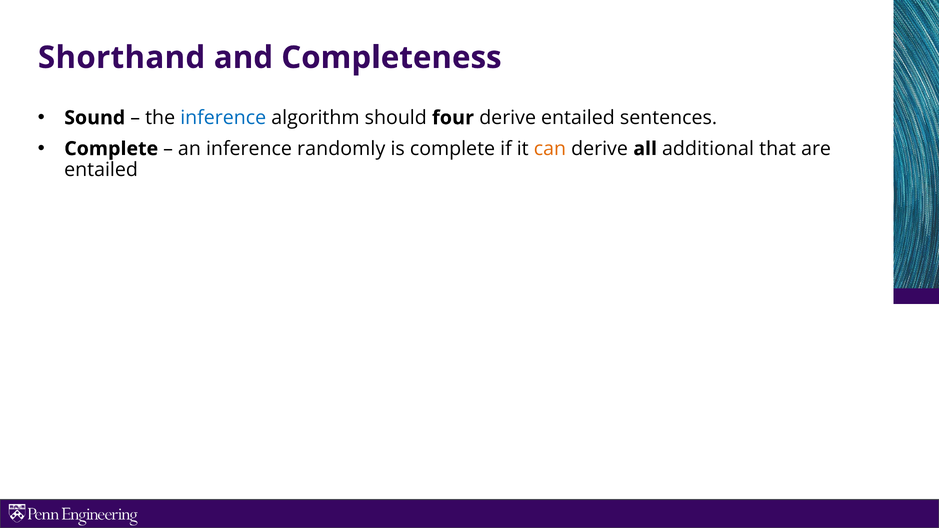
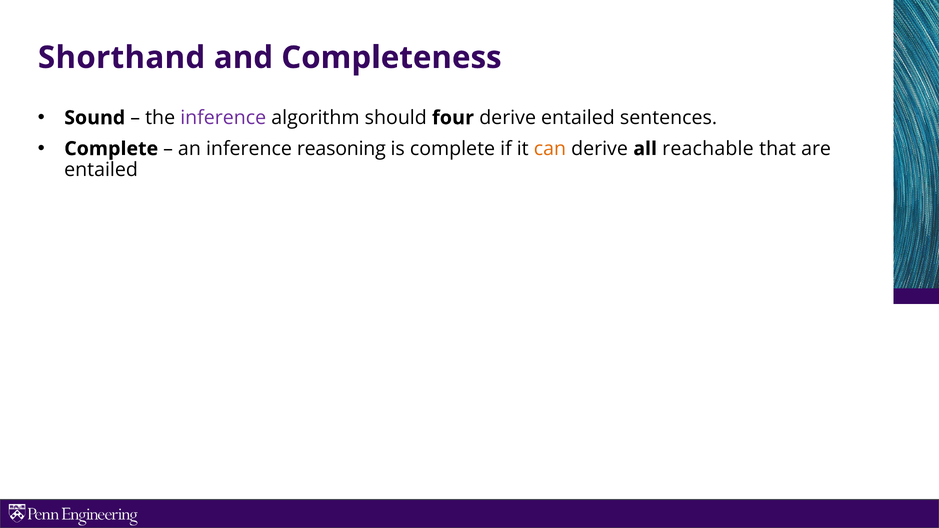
inference at (223, 118) colour: blue -> purple
randomly: randomly -> reasoning
additional: additional -> reachable
